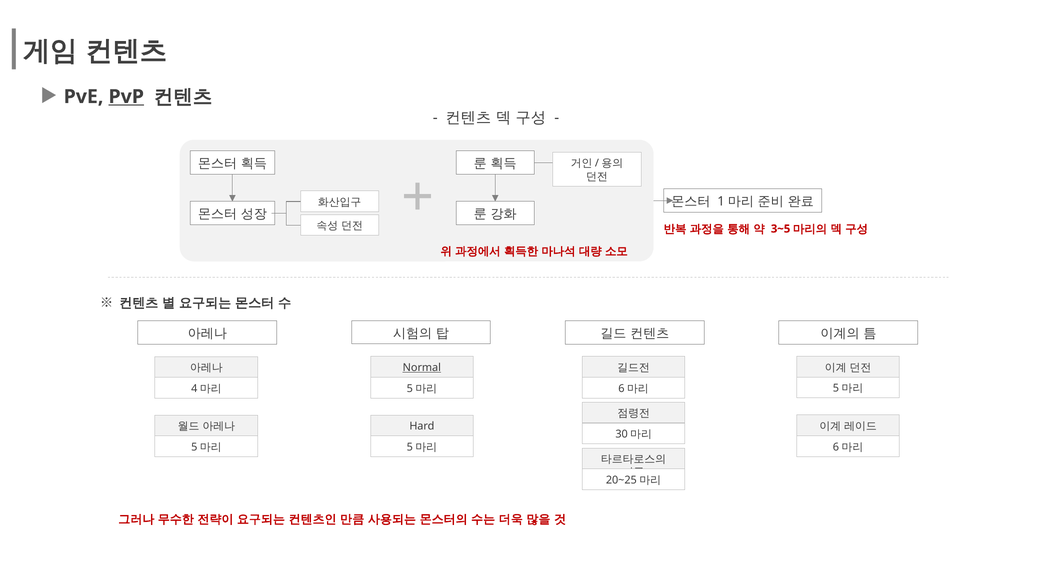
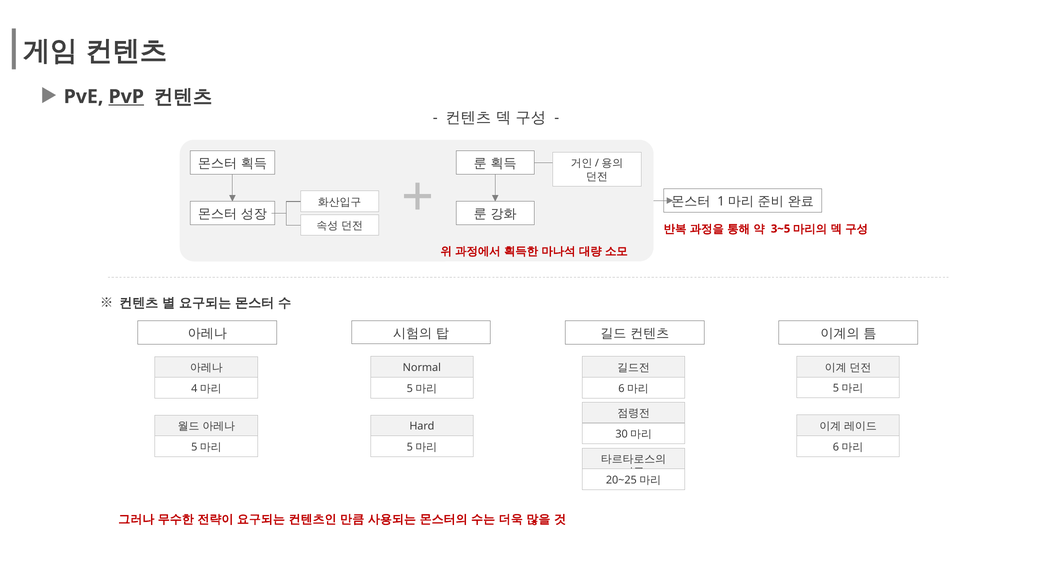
Normal underline: present -> none
